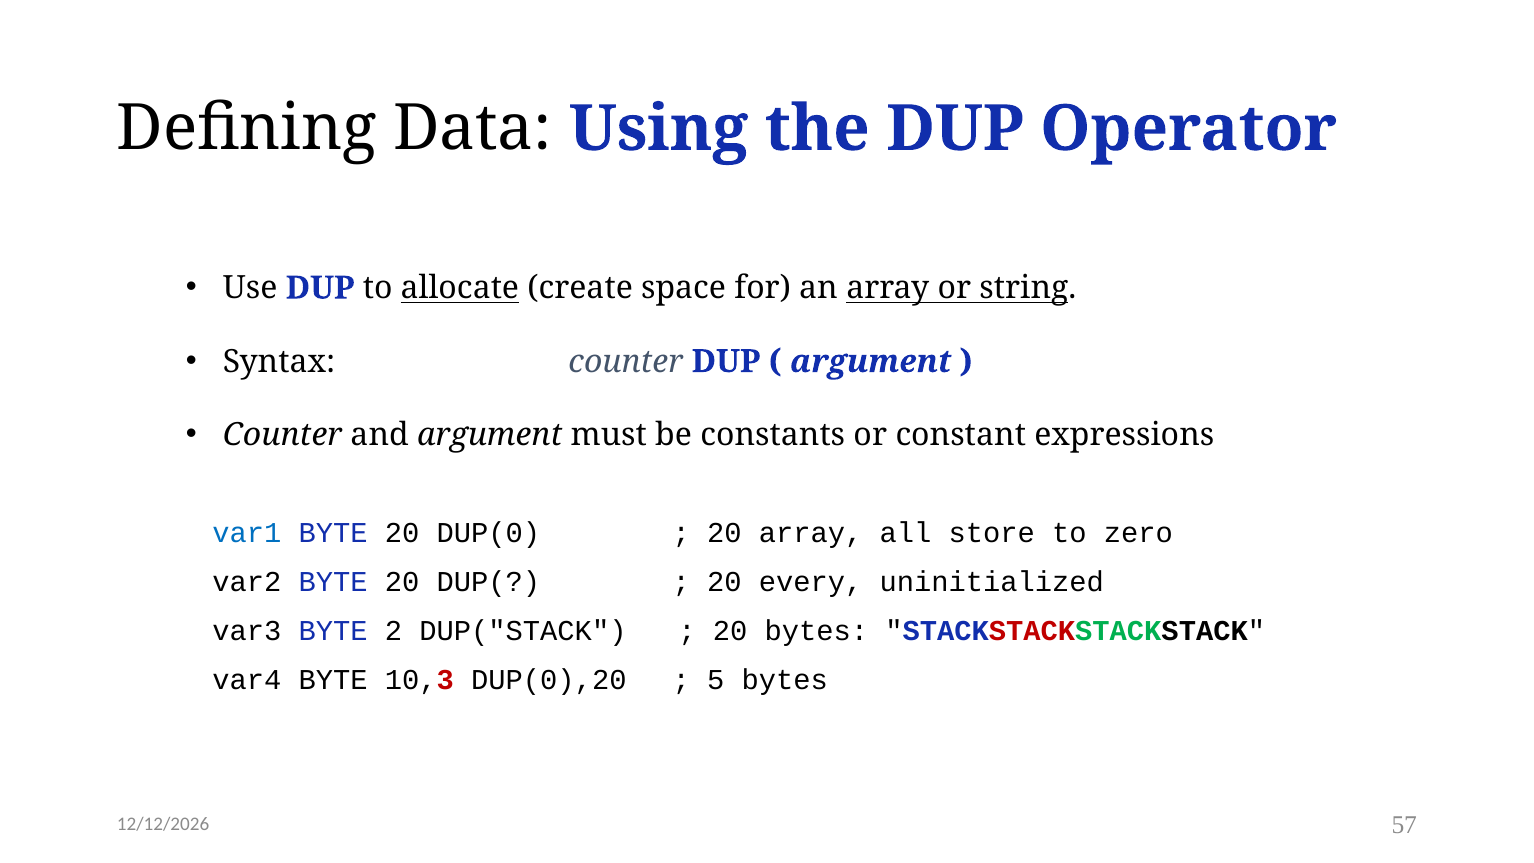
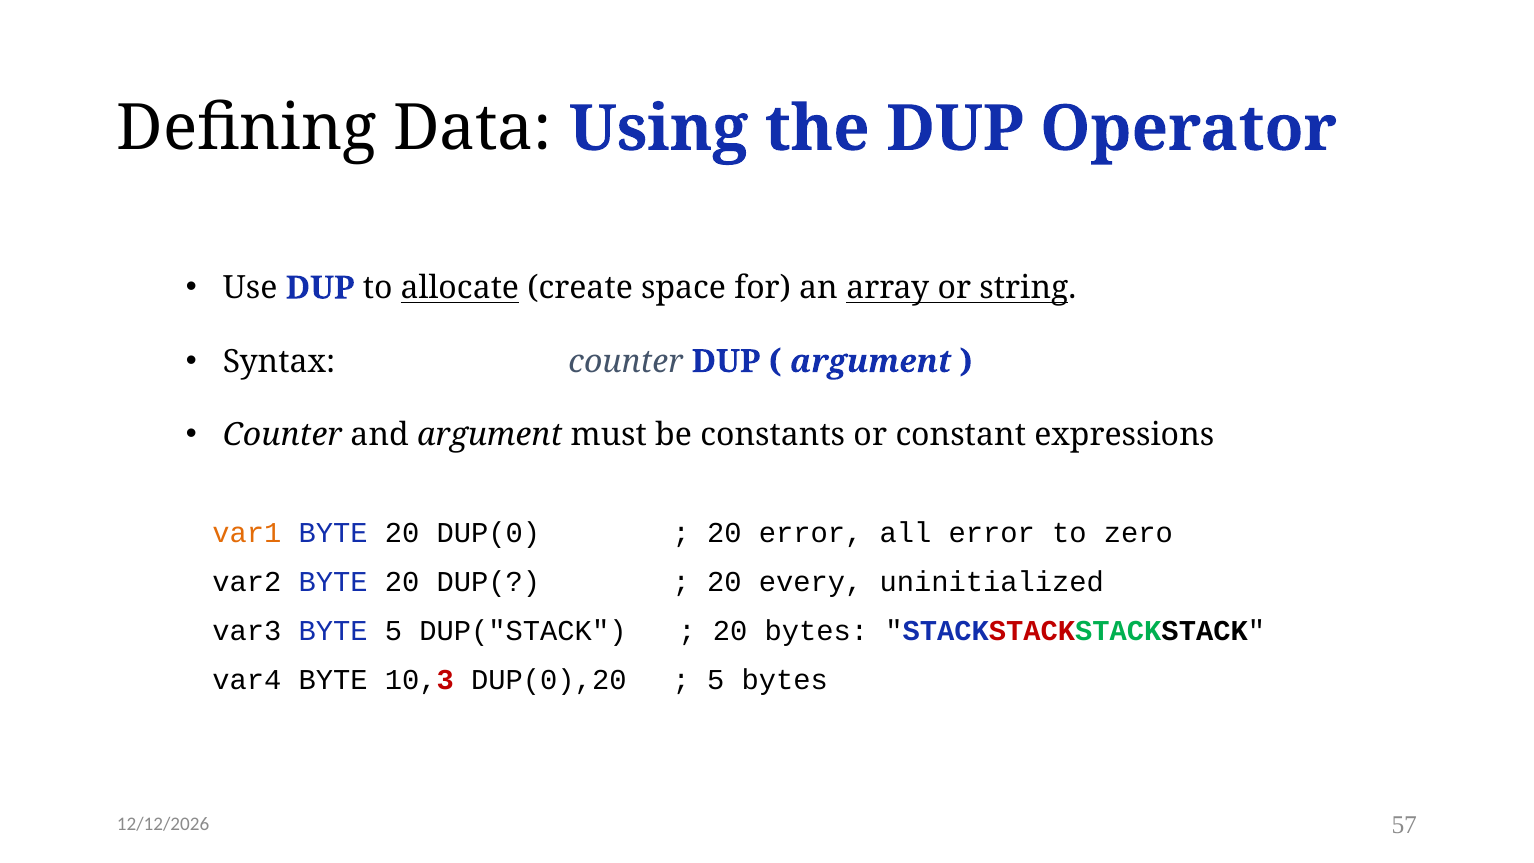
var1 colour: blue -> orange
20 array: array -> error
all store: store -> error
BYTE 2: 2 -> 5
